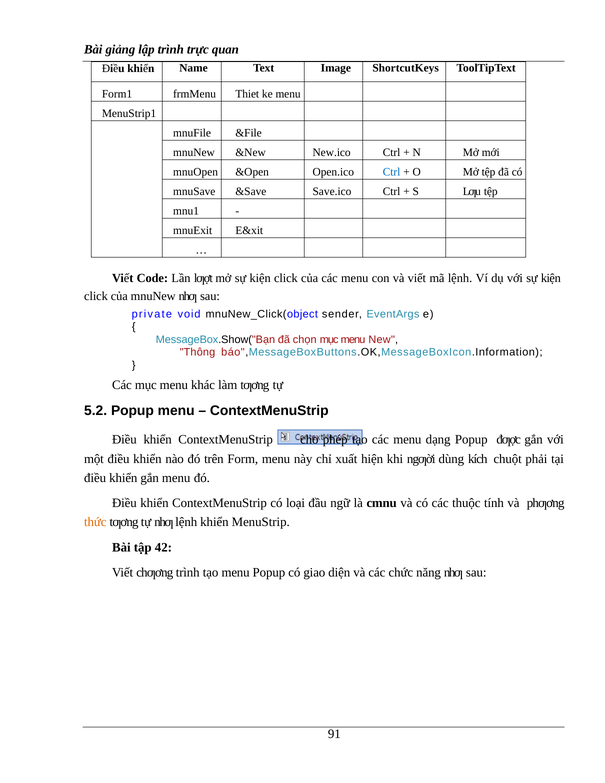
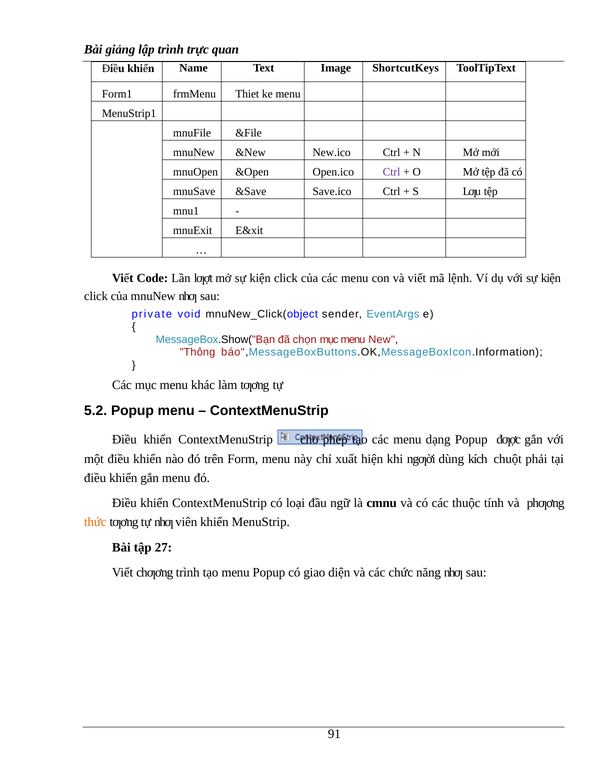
Ctrl at (392, 172) colour: blue -> purple
nhƣ lệnh: lệnh -> viên
42: 42 -> 27
